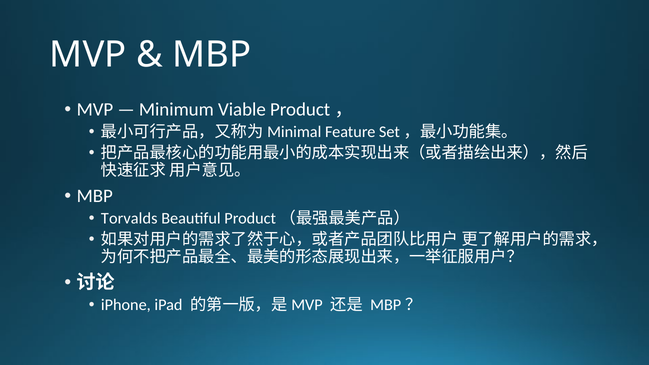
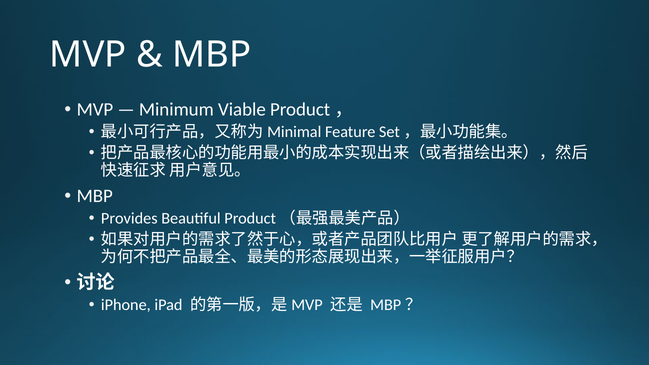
Torvalds: Torvalds -> Provides
